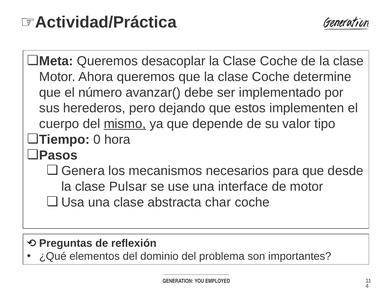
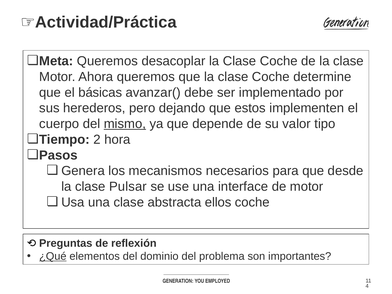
número: número -> básicas
0: 0 -> 2
char: char -> ellos
¿Qué underline: none -> present
